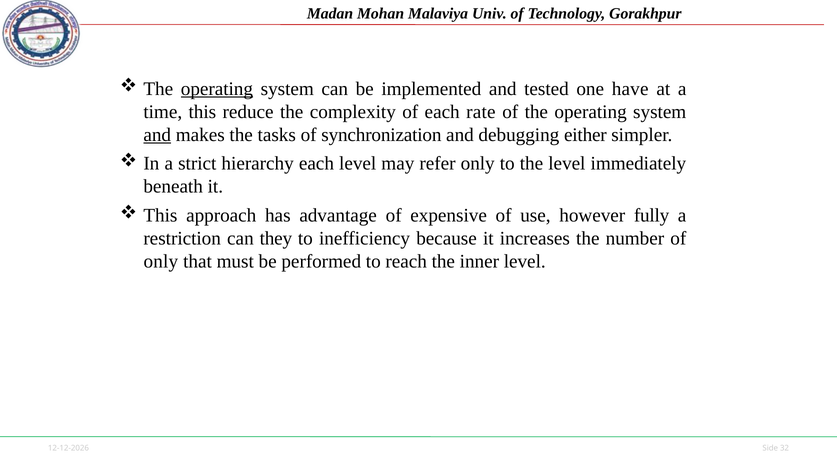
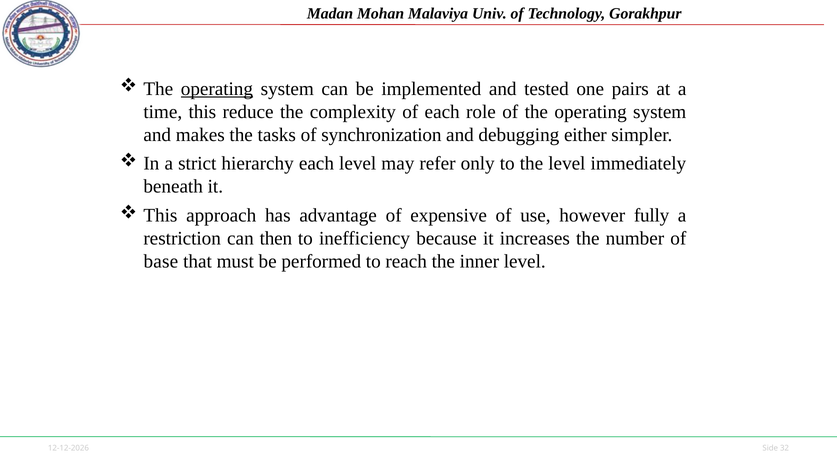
have: have -> pairs
rate: rate -> role
and at (157, 135) underline: present -> none
they: they -> then
only at (161, 261): only -> base
